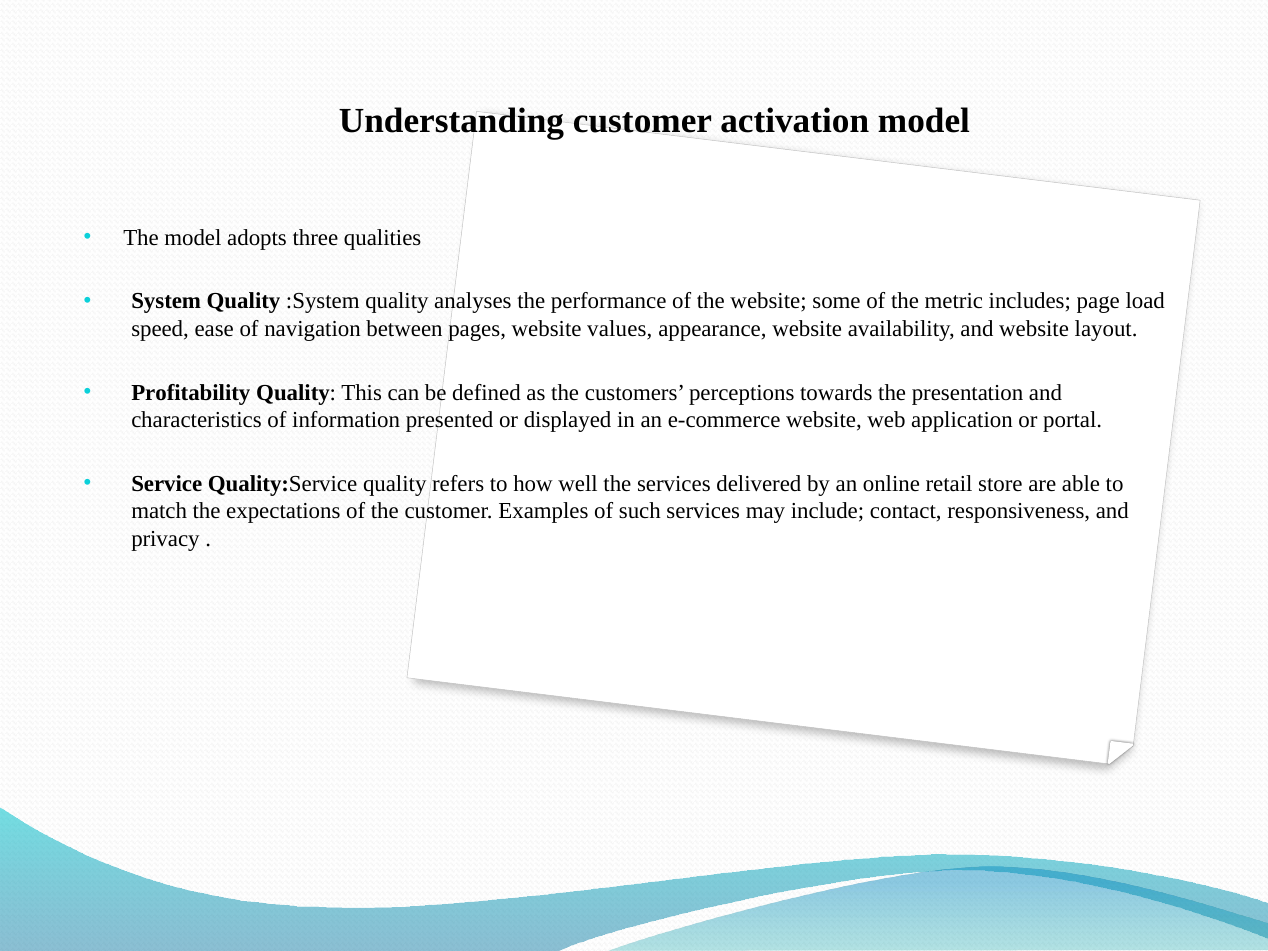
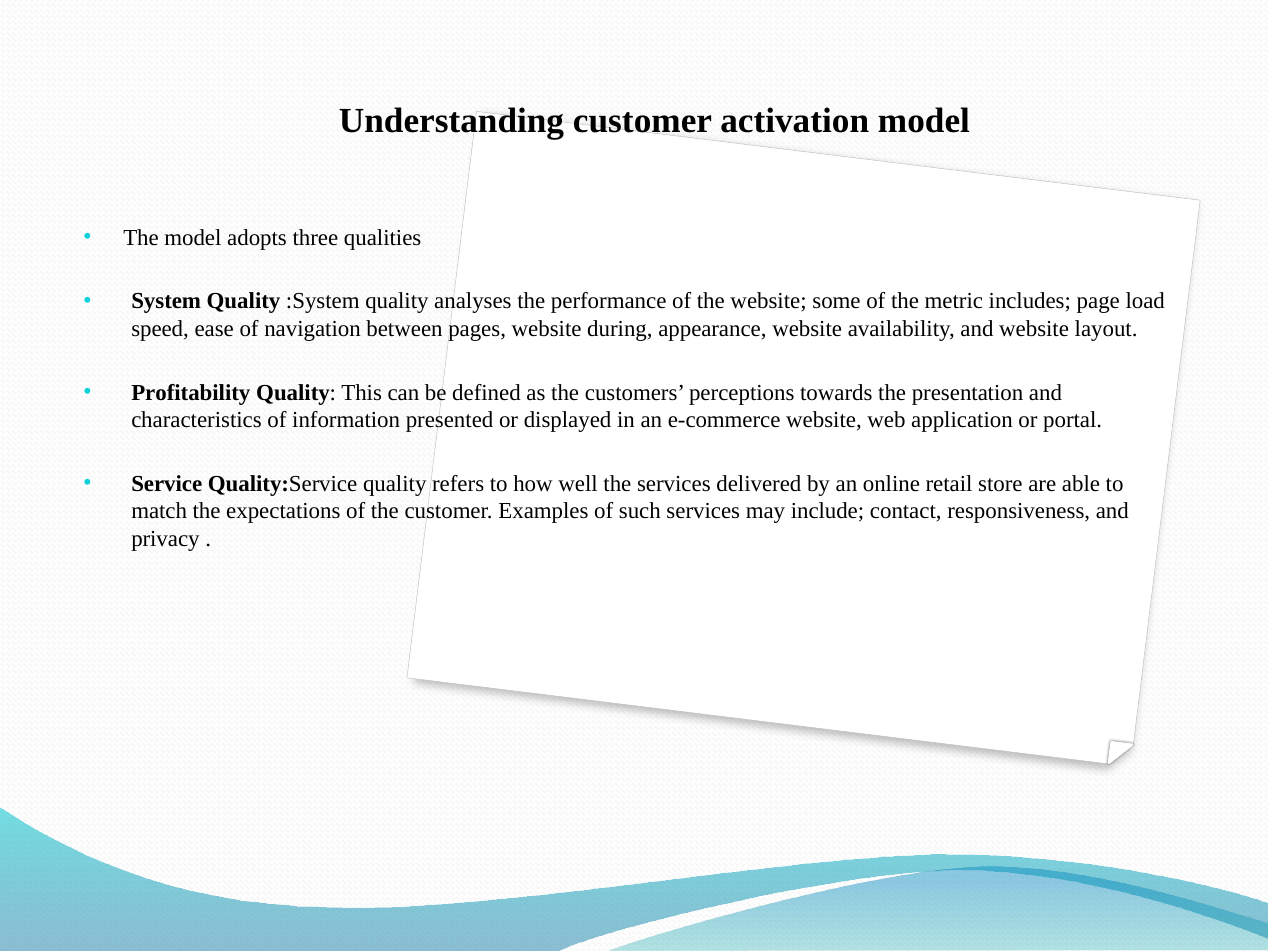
values: values -> during
